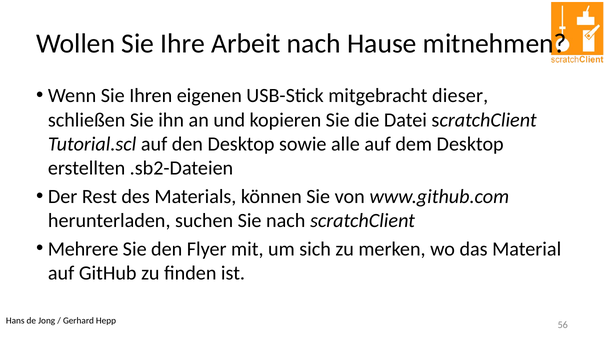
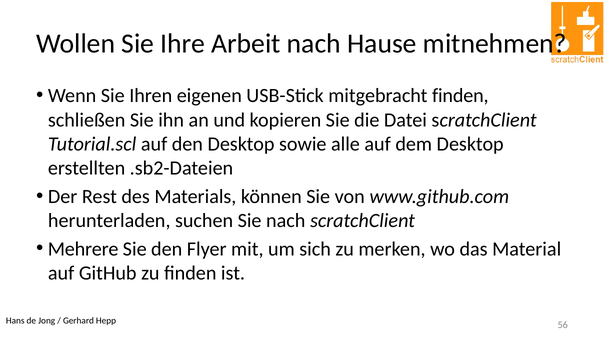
mitgebracht dieser: dieser -> finden
